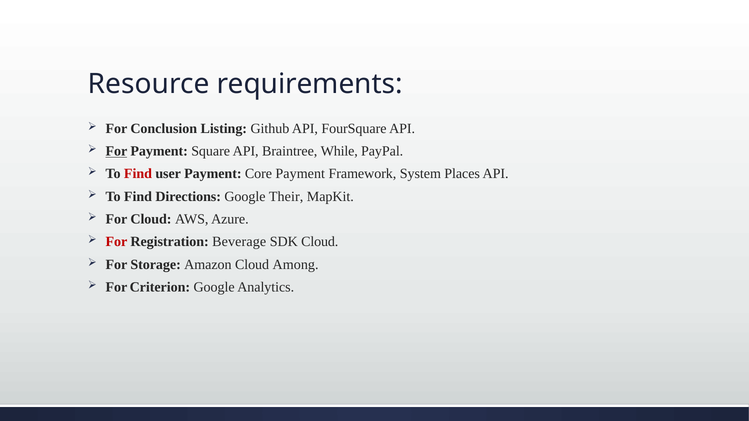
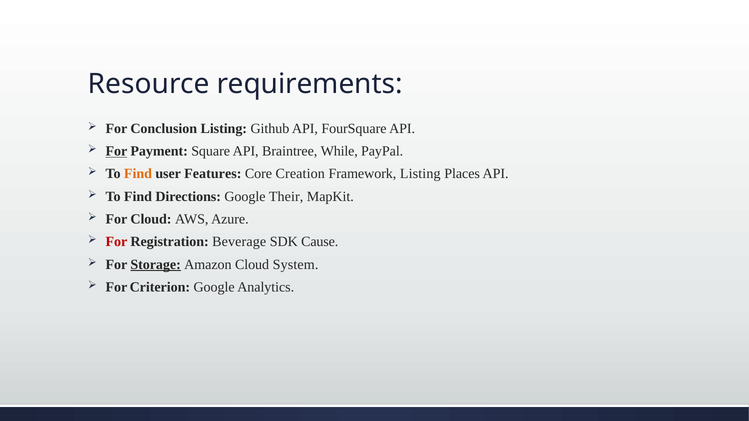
Find at (138, 174) colour: red -> orange
user Payment: Payment -> Features
Core Payment: Payment -> Creation
Framework System: System -> Listing
SDK Cloud: Cloud -> Cause
Storage underline: none -> present
Among: Among -> System
